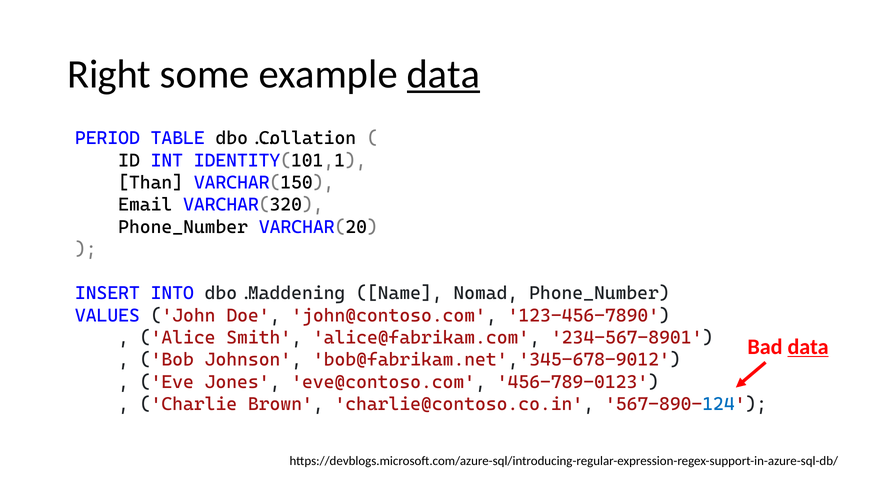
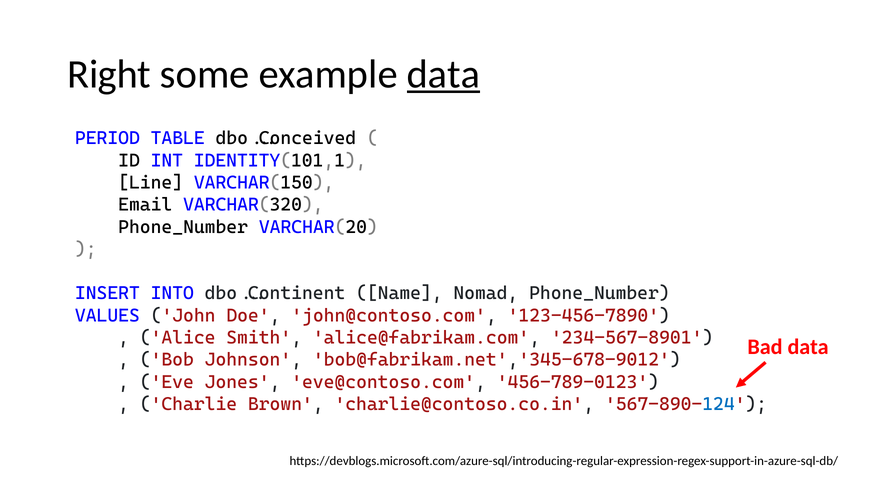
dbo.Collation: dbo.Collation -> dbo.Conceived
Than: Than -> Line
dbo.Maddening: dbo.Maddening -> dbo.Continent
data at (808, 347) underline: present -> none
